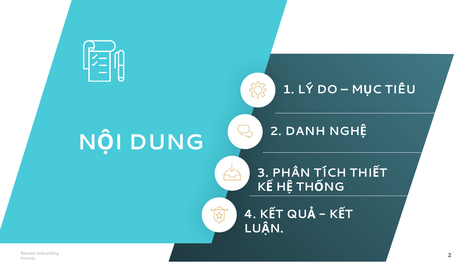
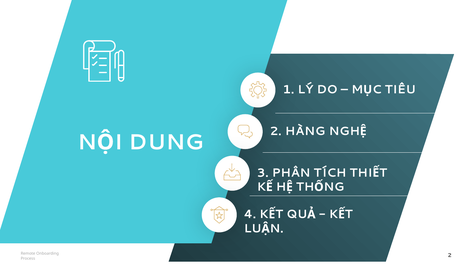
DANH: DANH -> HÀNG
